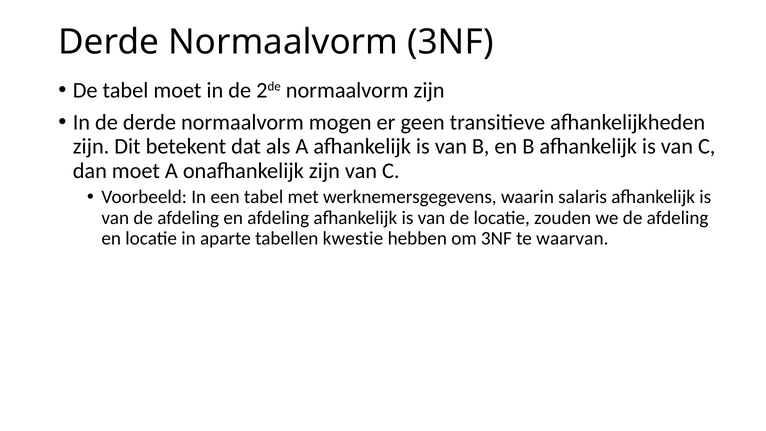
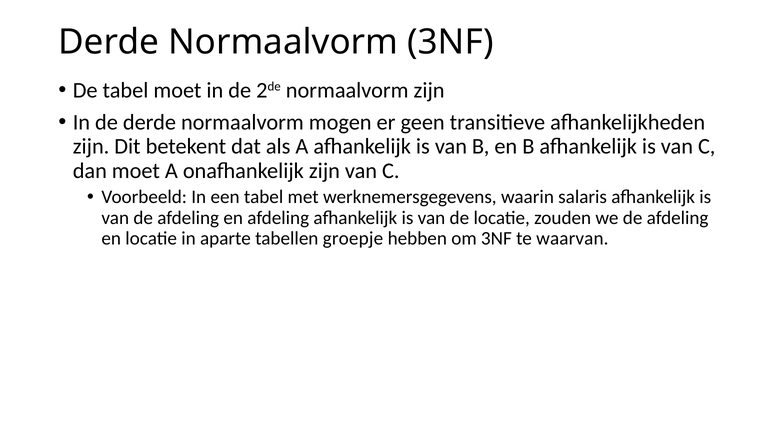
kwestie: kwestie -> groepje
